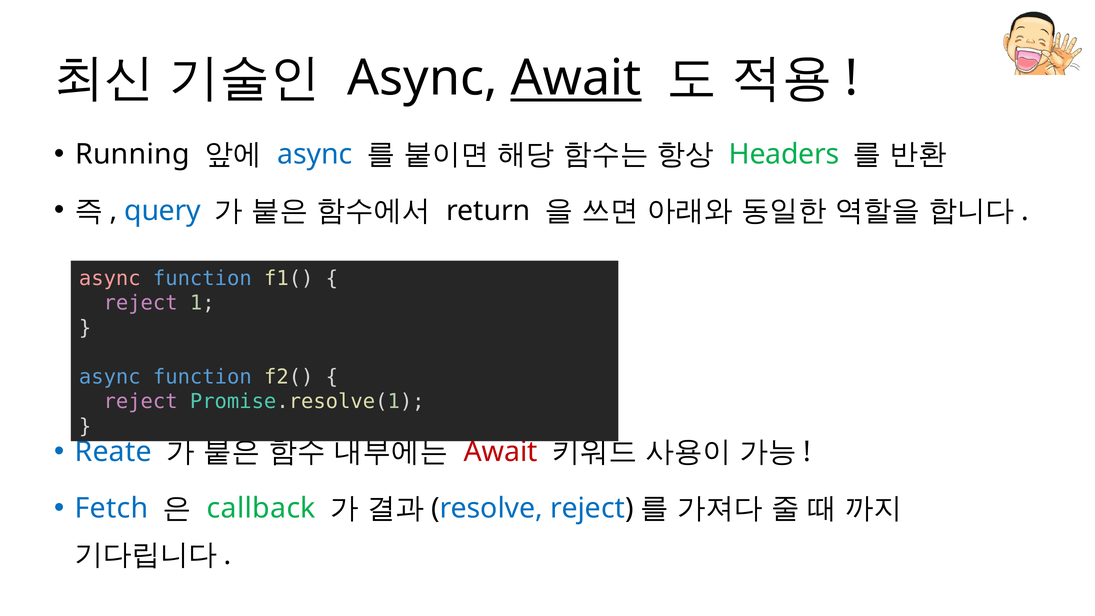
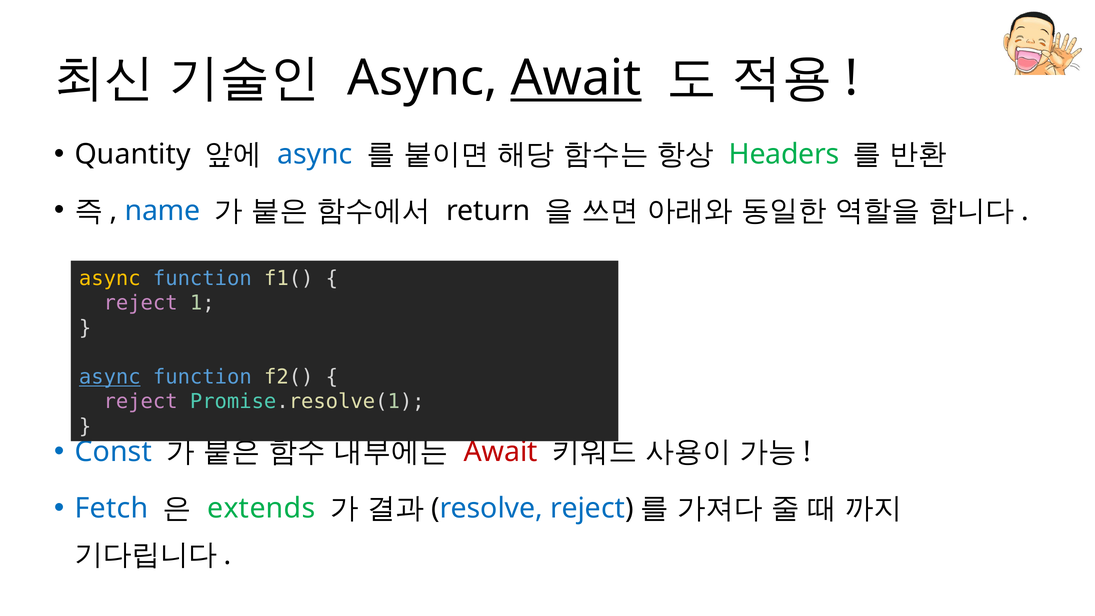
Running: Running -> Quantity
query: query -> name
async at (110, 278) colour: pink -> yellow
async at (110, 377) underline: none -> present
Reate: Reate -> Const
callback: callback -> extends
